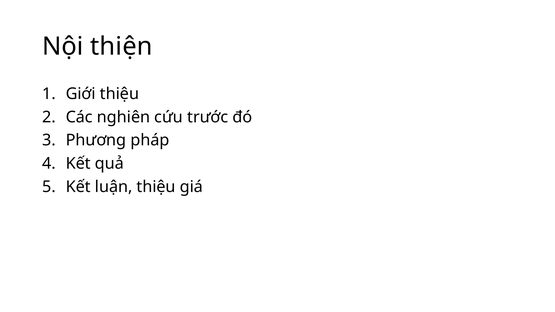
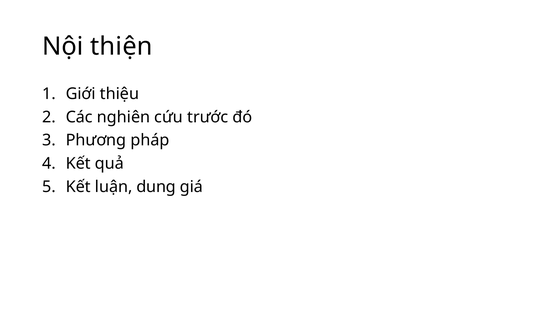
luận thiệu: thiệu -> dung
